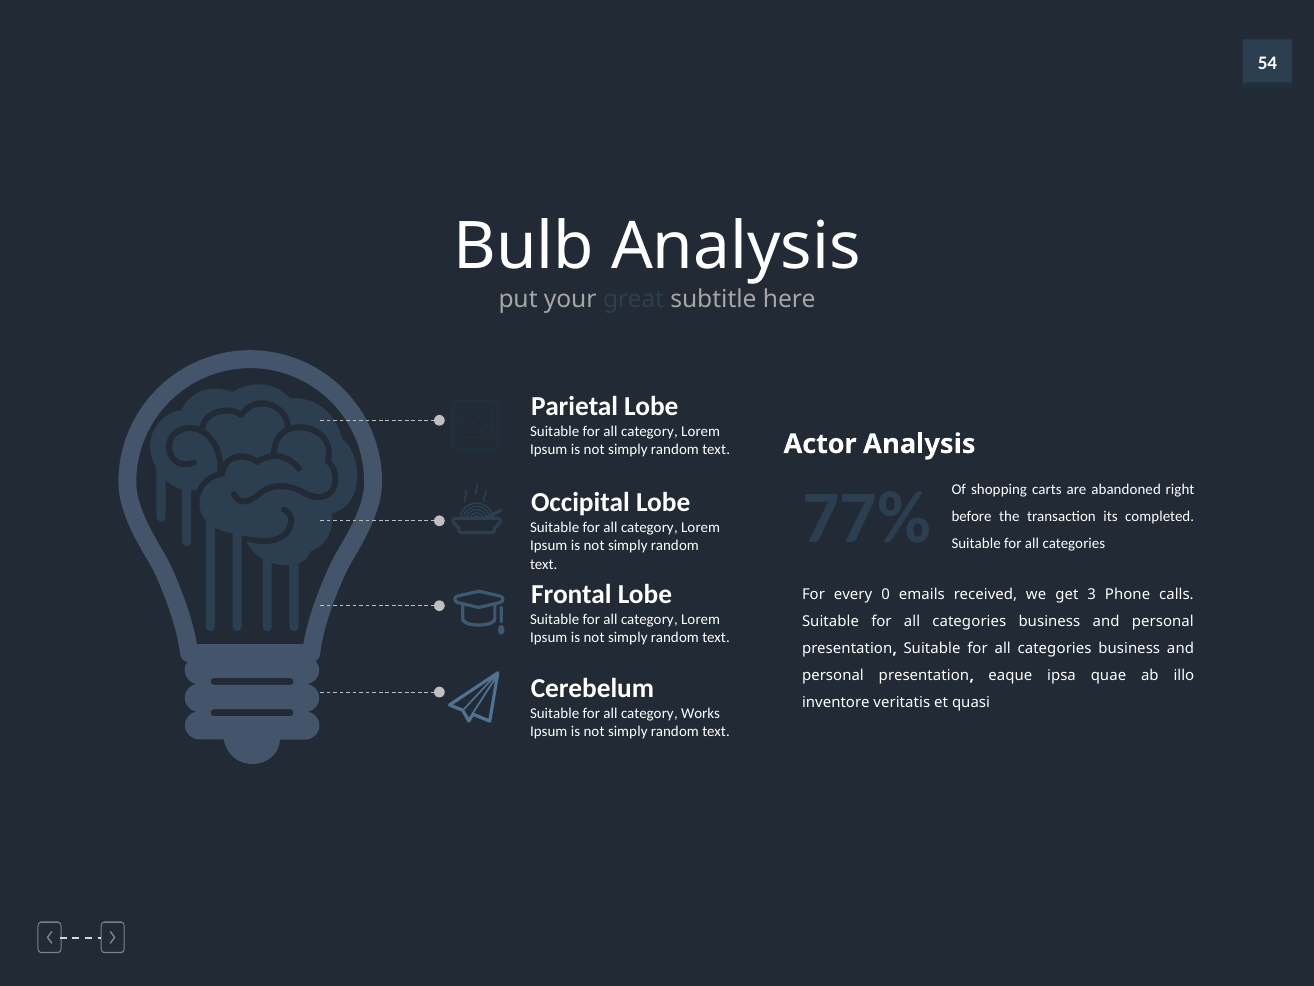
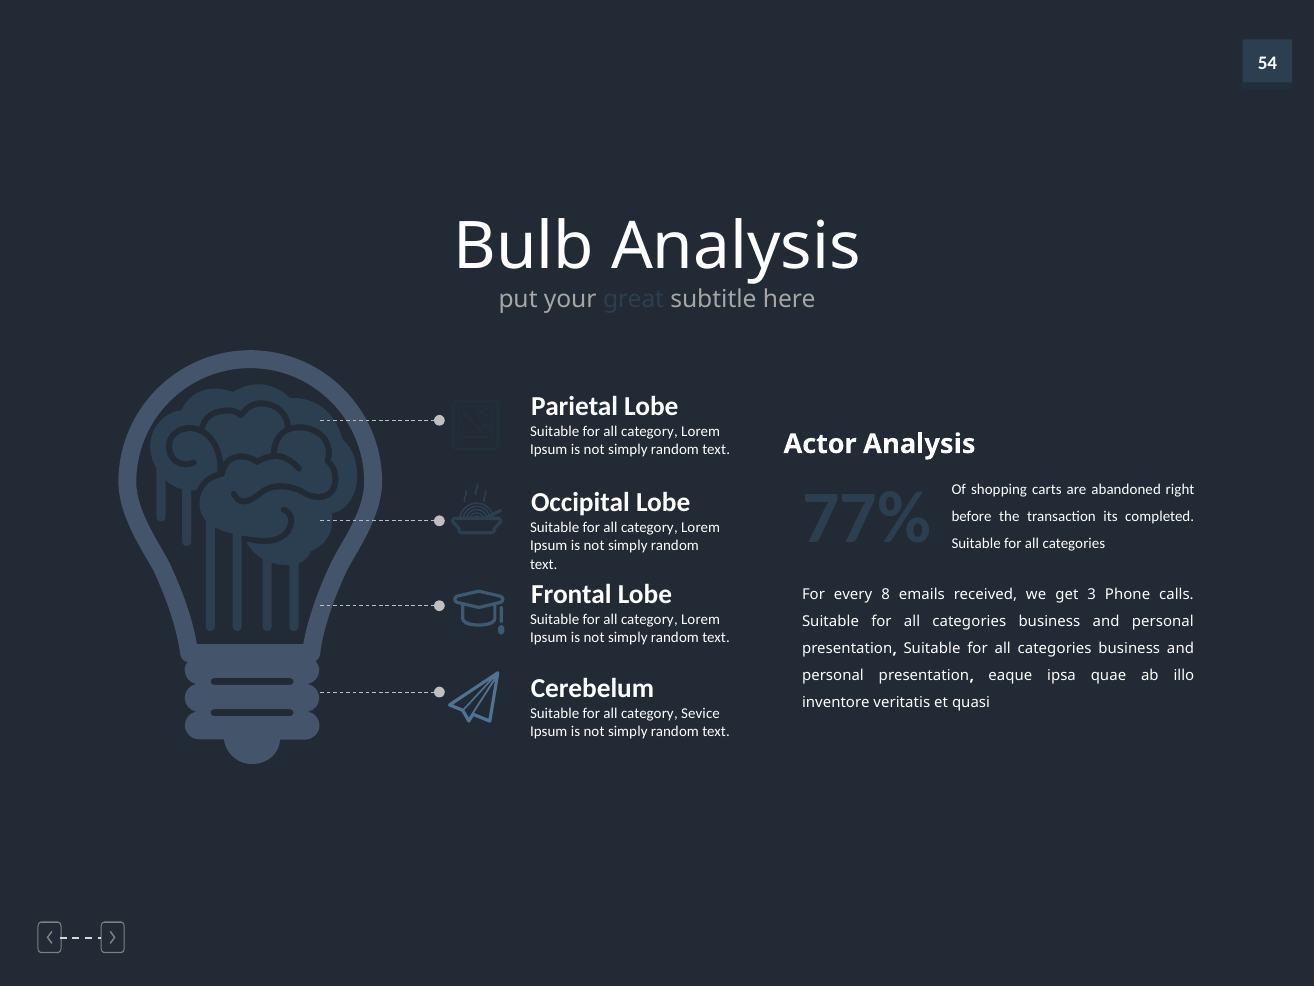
0: 0 -> 8
Works: Works -> Sevice
